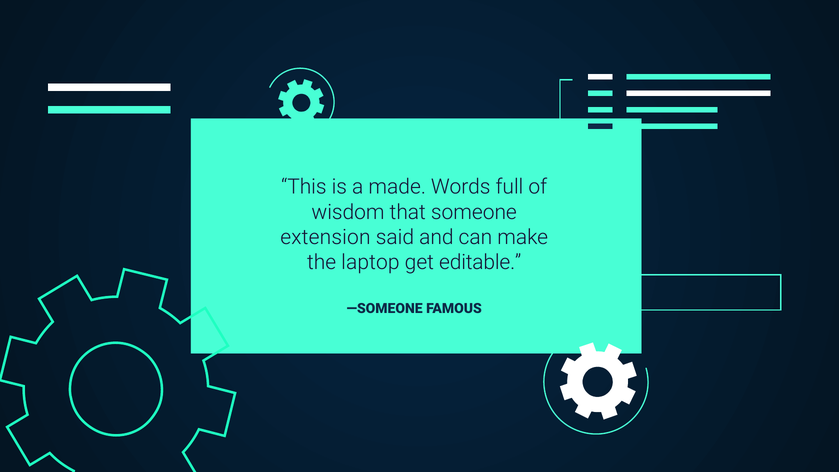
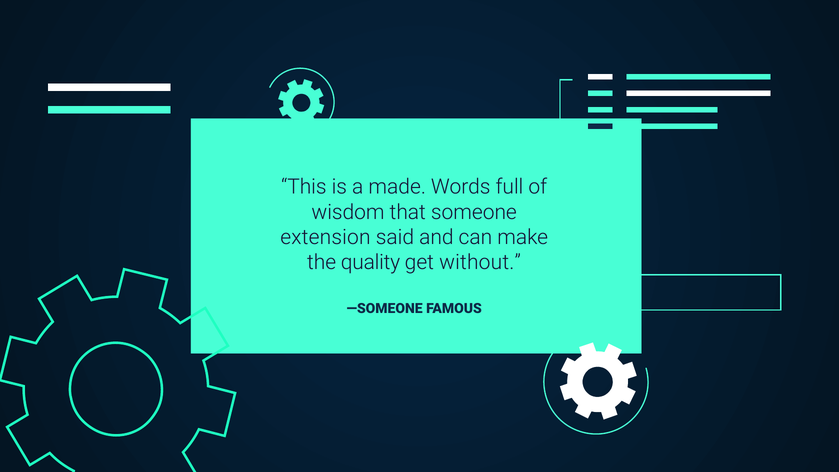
laptop: laptop -> quality
editable: editable -> without
